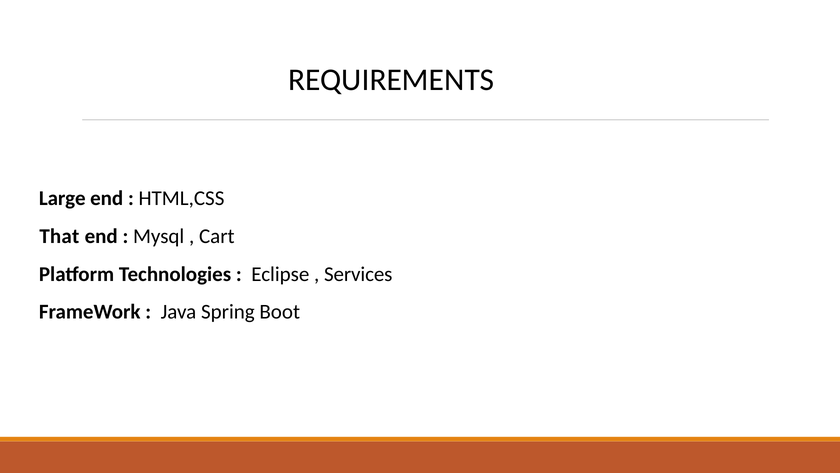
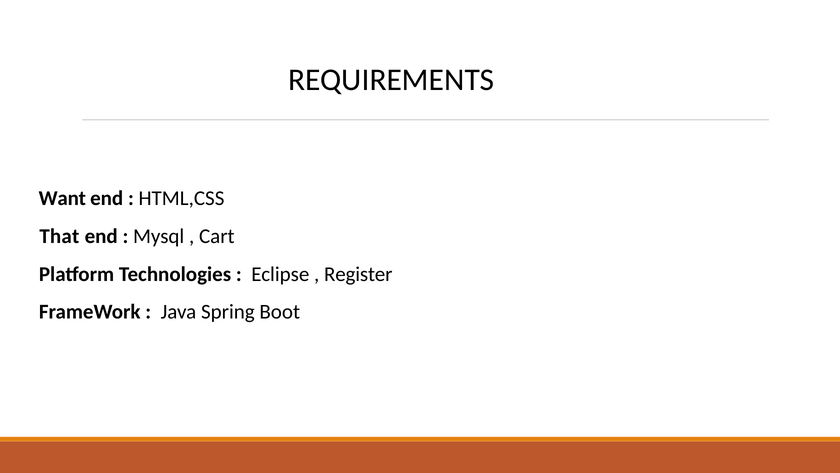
Large: Large -> Want
Services: Services -> Register
